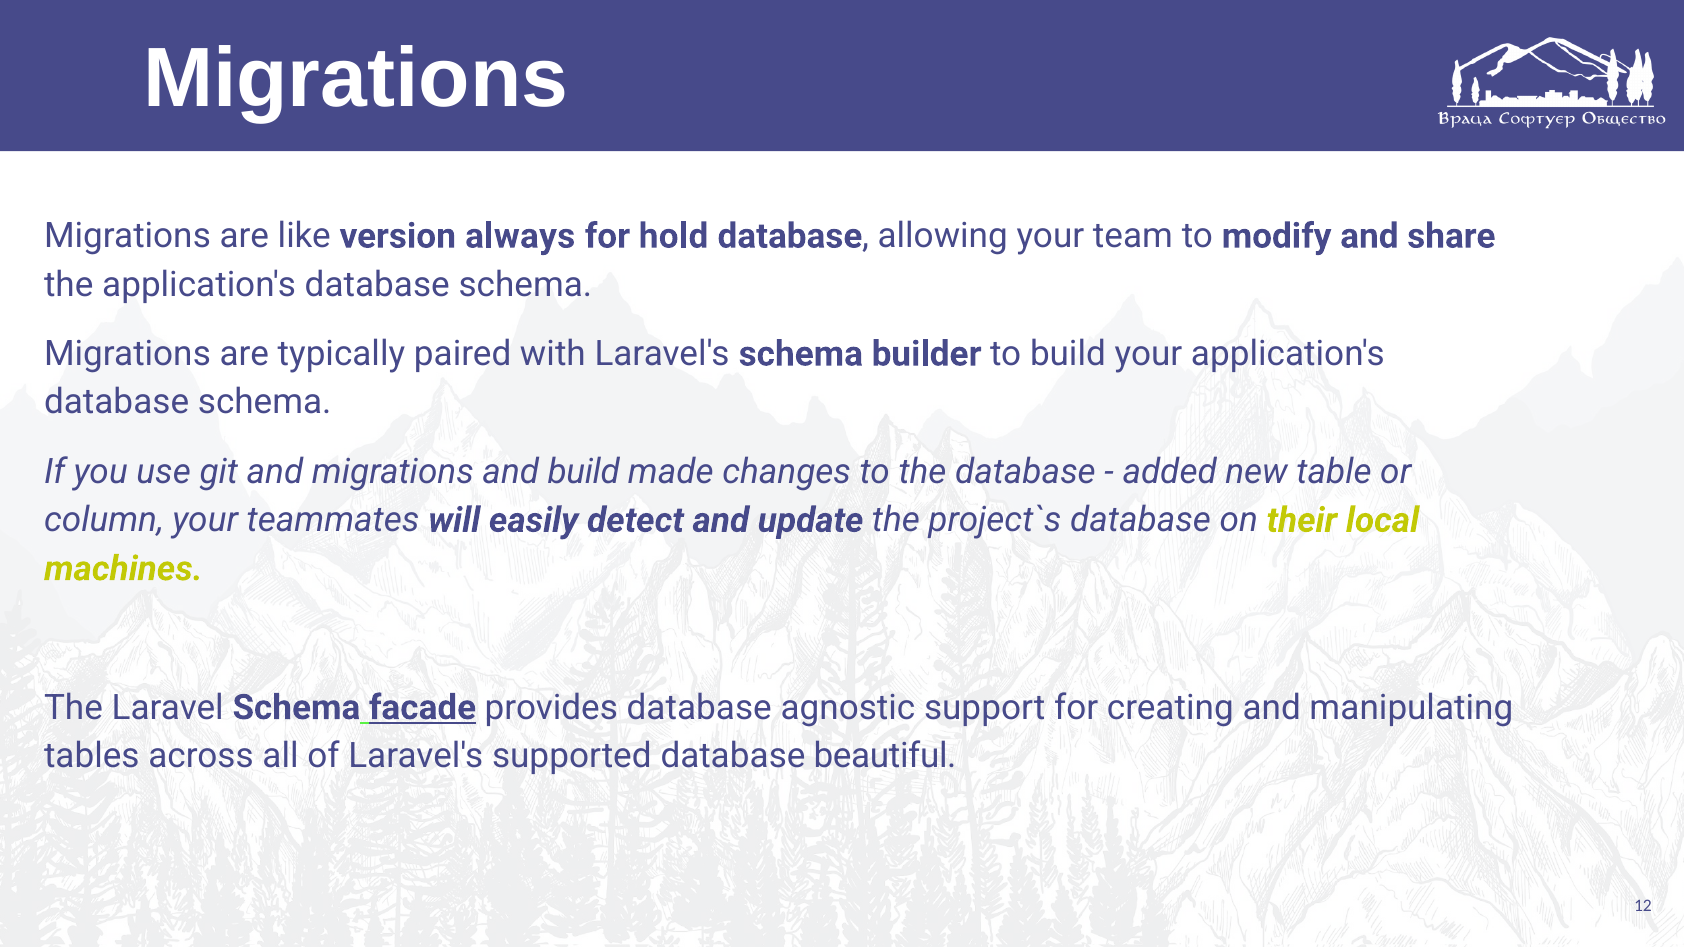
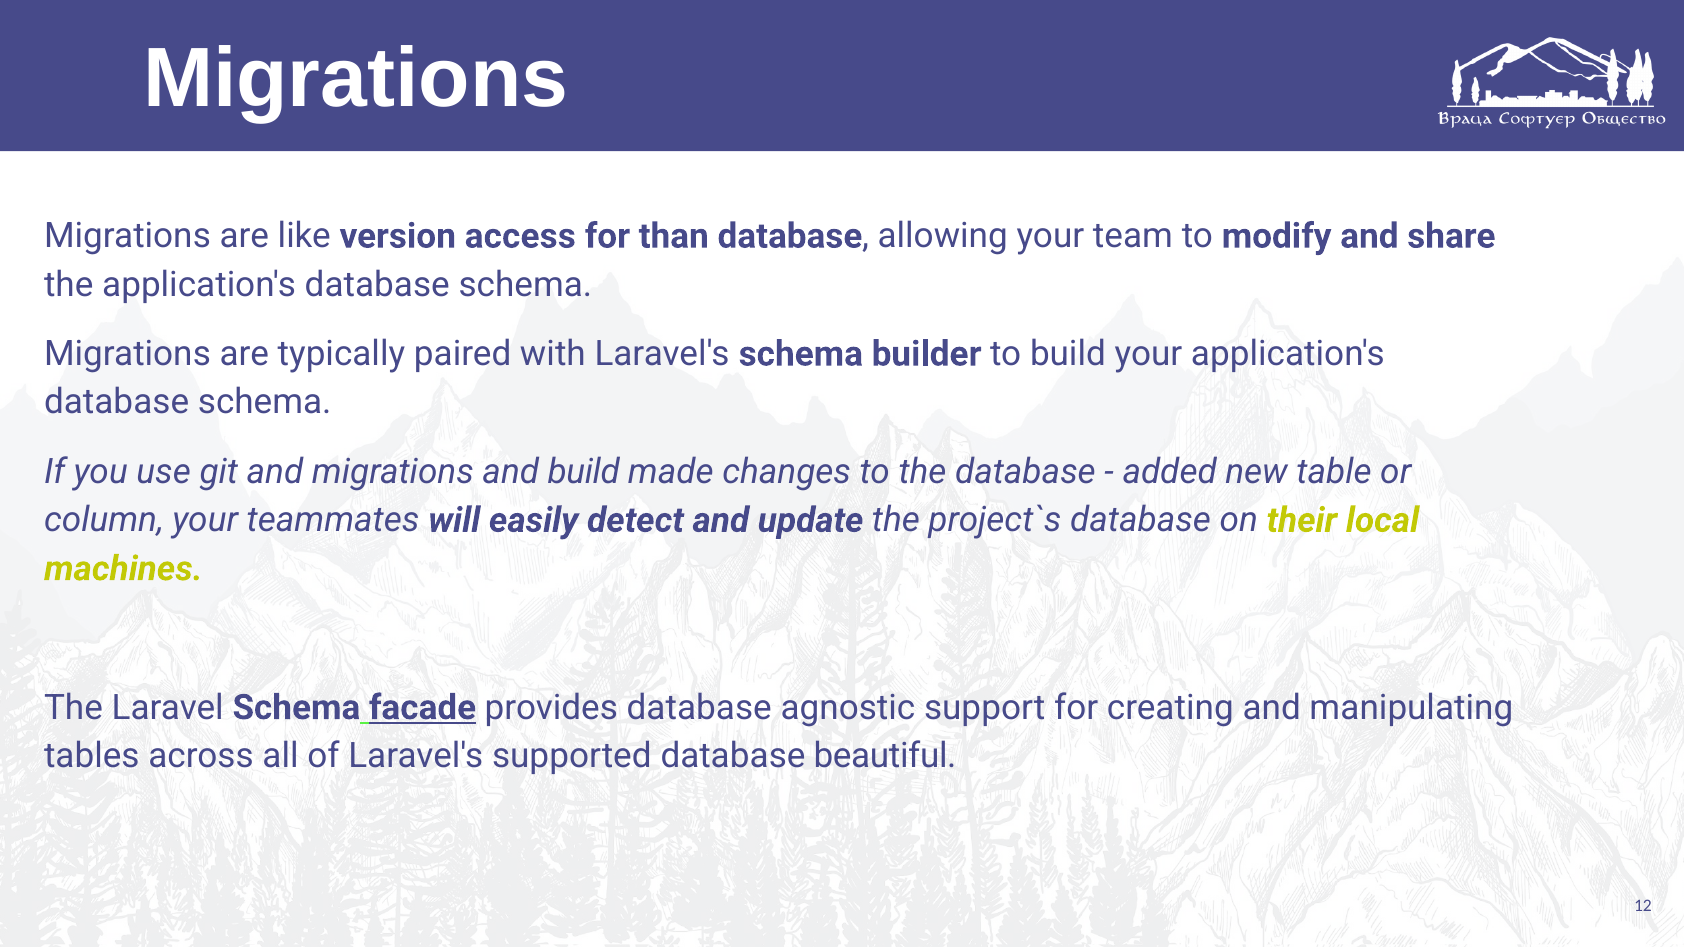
always: always -> access
hold: hold -> than
